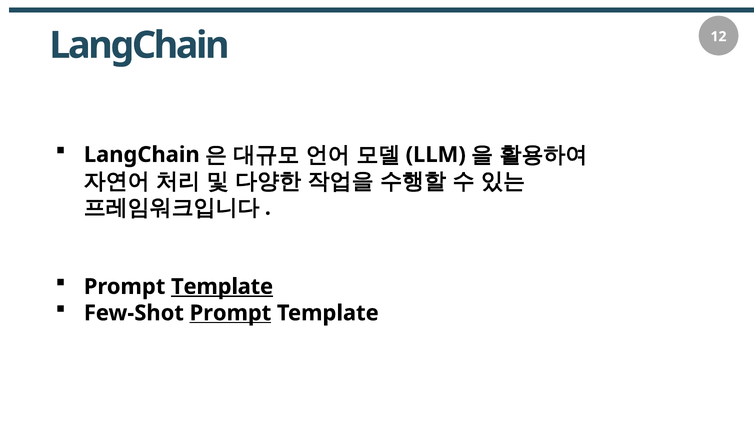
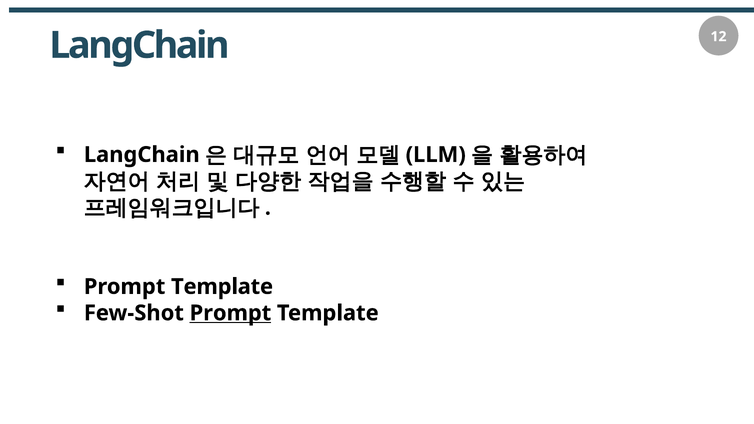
Template at (222, 287) underline: present -> none
